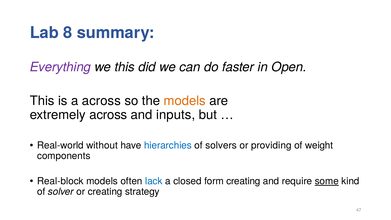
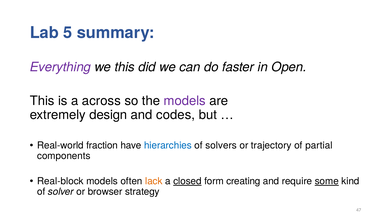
8: 8 -> 5
models at (185, 101) colour: orange -> purple
extremely across: across -> design
inputs: inputs -> codes
without: without -> fraction
providing: providing -> trajectory
weight: weight -> partial
lack colour: blue -> orange
closed underline: none -> present
or creating: creating -> browser
